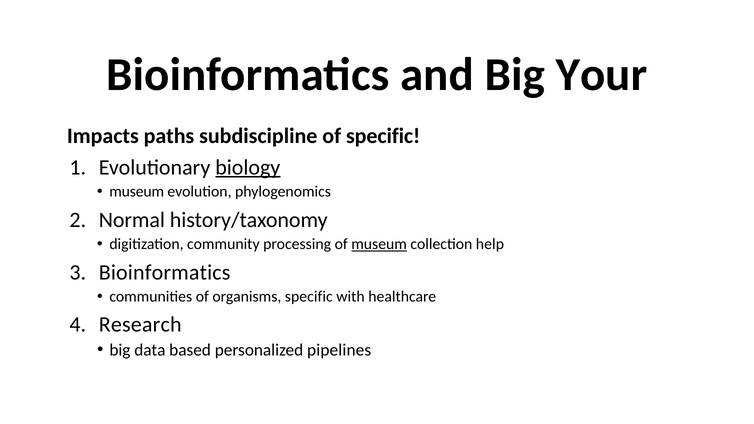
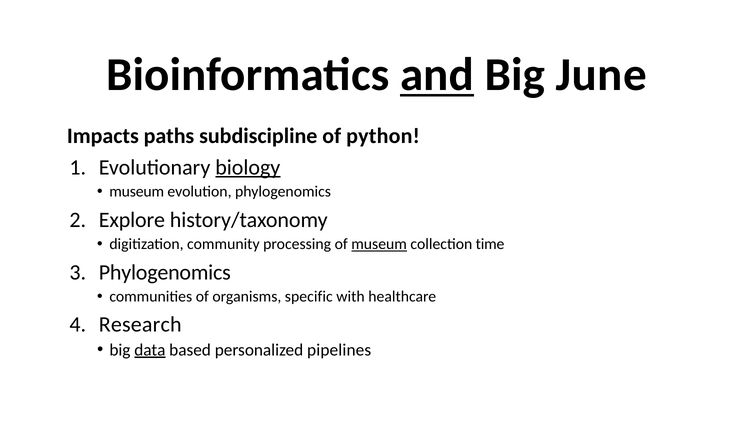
and underline: none -> present
Your: Your -> June
of specific: specific -> python
Normal: Normal -> Explore
help: help -> time
Bioinformatics at (165, 272): Bioinformatics -> Phylogenomics
data underline: none -> present
